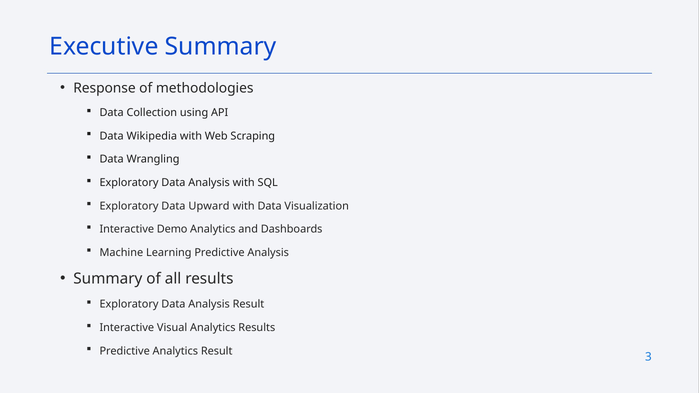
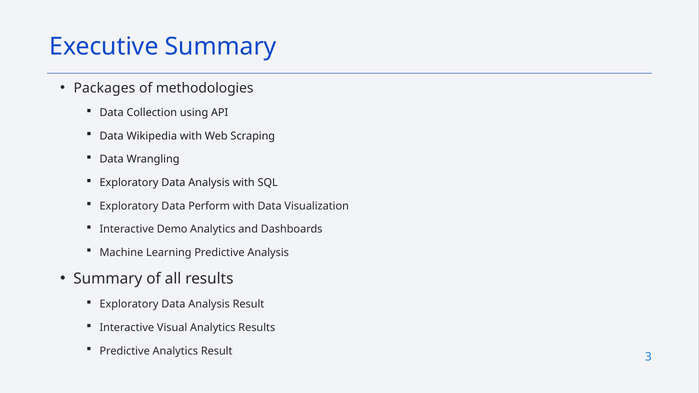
Response: Response -> Packages
Upward: Upward -> Perform
